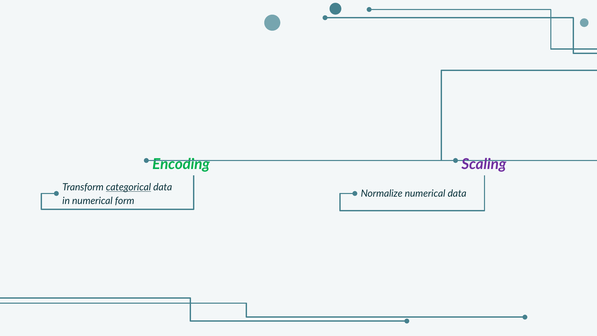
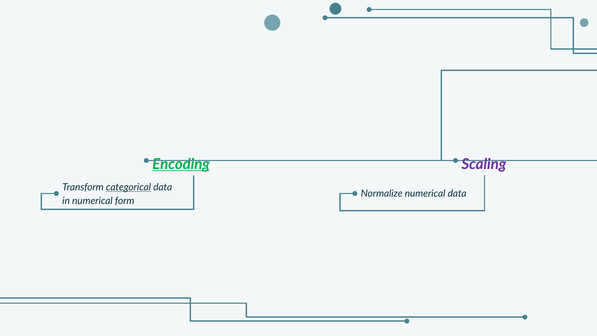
Encoding underline: none -> present
